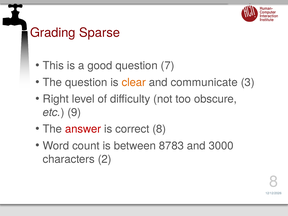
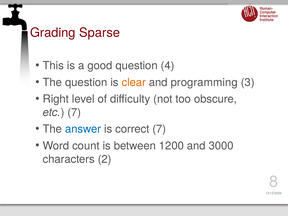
7: 7 -> 4
communicate: communicate -> programming
etc 9: 9 -> 7
answer colour: red -> blue
correct 8: 8 -> 7
8783: 8783 -> 1200
